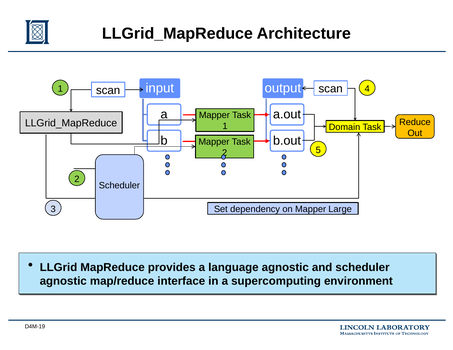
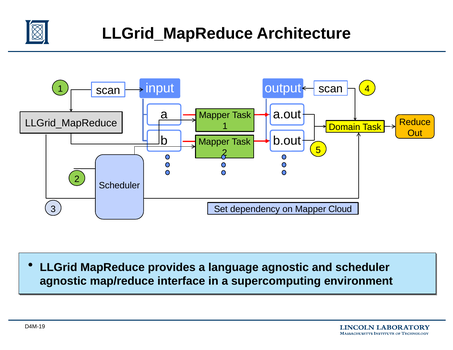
Large: Large -> Cloud
